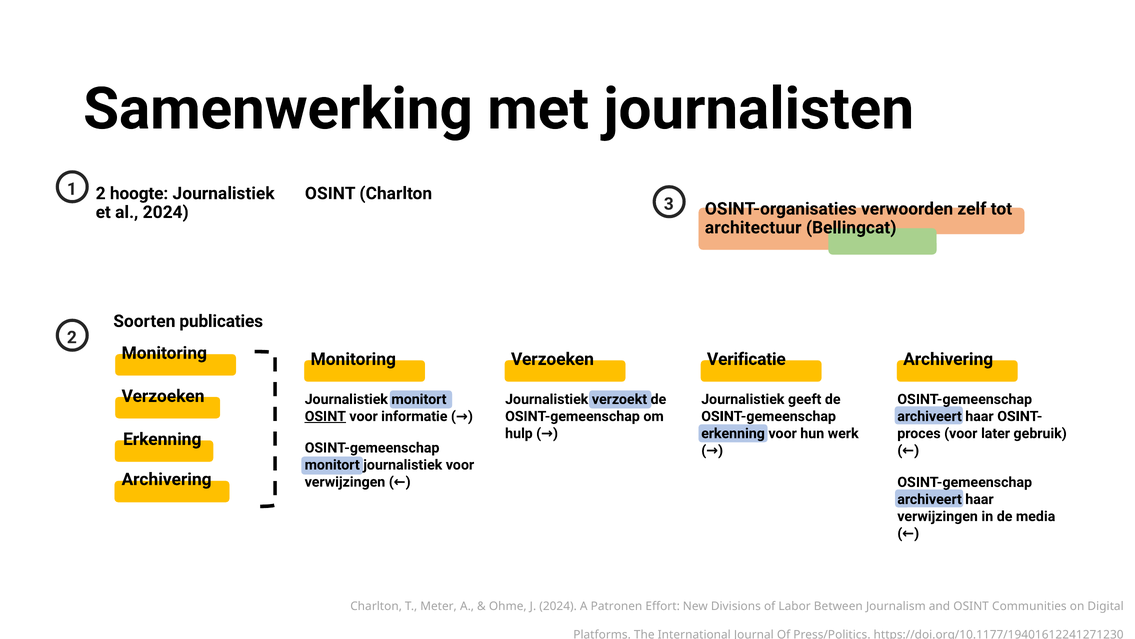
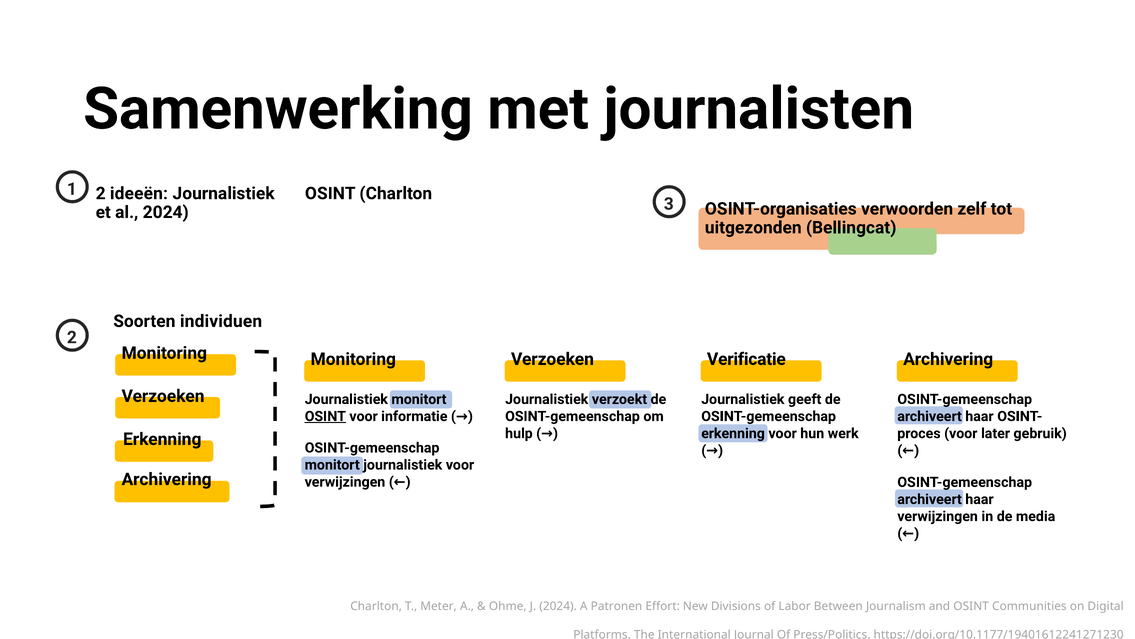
hoogte: hoogte -> ideeën
architectuur: architectuur -> uitgezonden
publicaties: publicaties -> individuen
